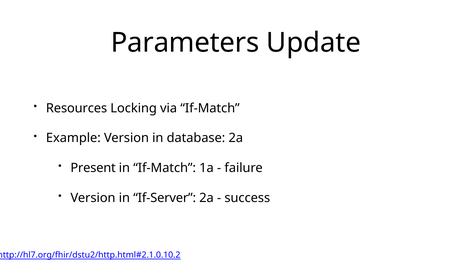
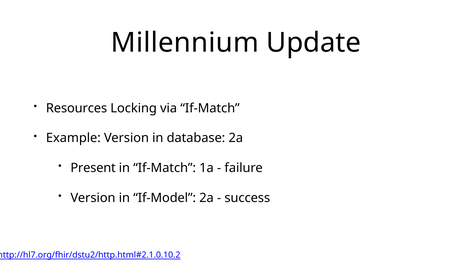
Parameters: Parameters -> Millennium
If-Server: If-Server -> If-Model
